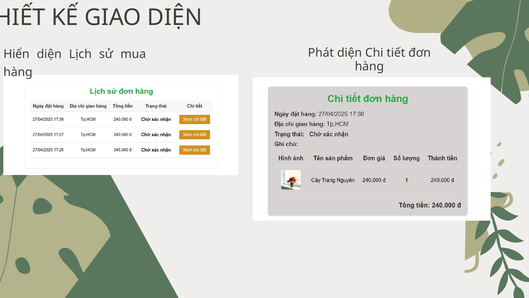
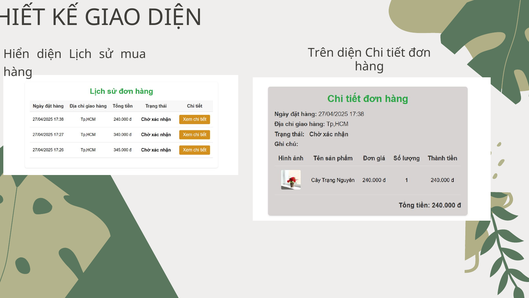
Phát: Phát -> Trên
